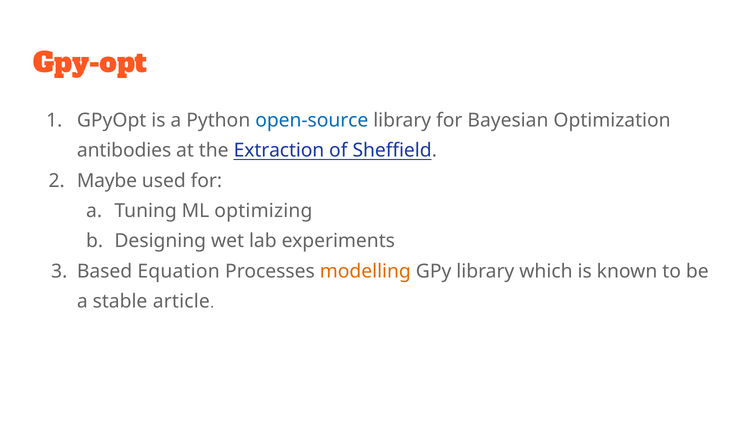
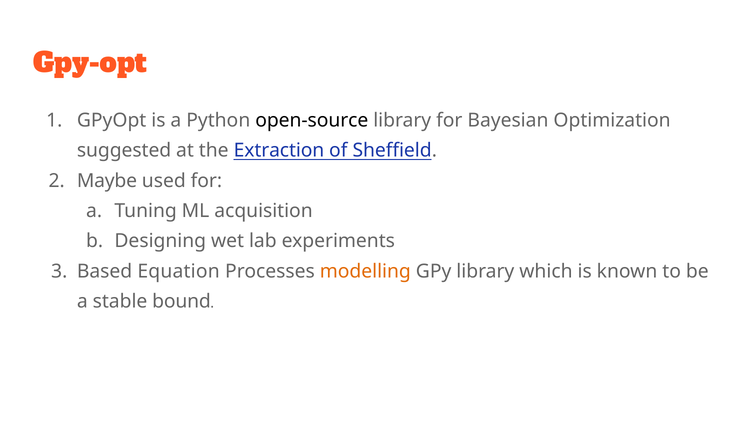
open-source colour: blue -> black
antibodies: antibodies -> suggested
optimizing: optimizing -> acquisition
article: article -> bound
